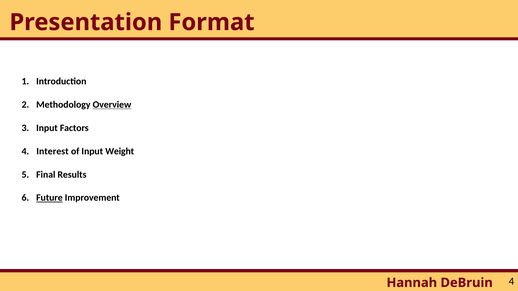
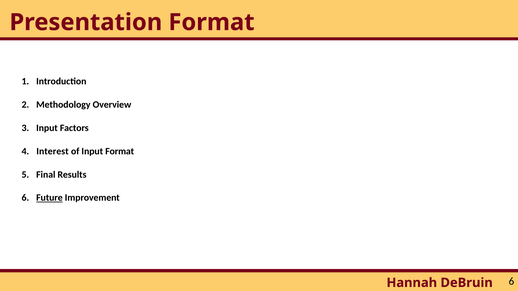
Overview underline: present -> none
Input Weight: Weight -> Format
4 at (511, 282): 4 -> 6
